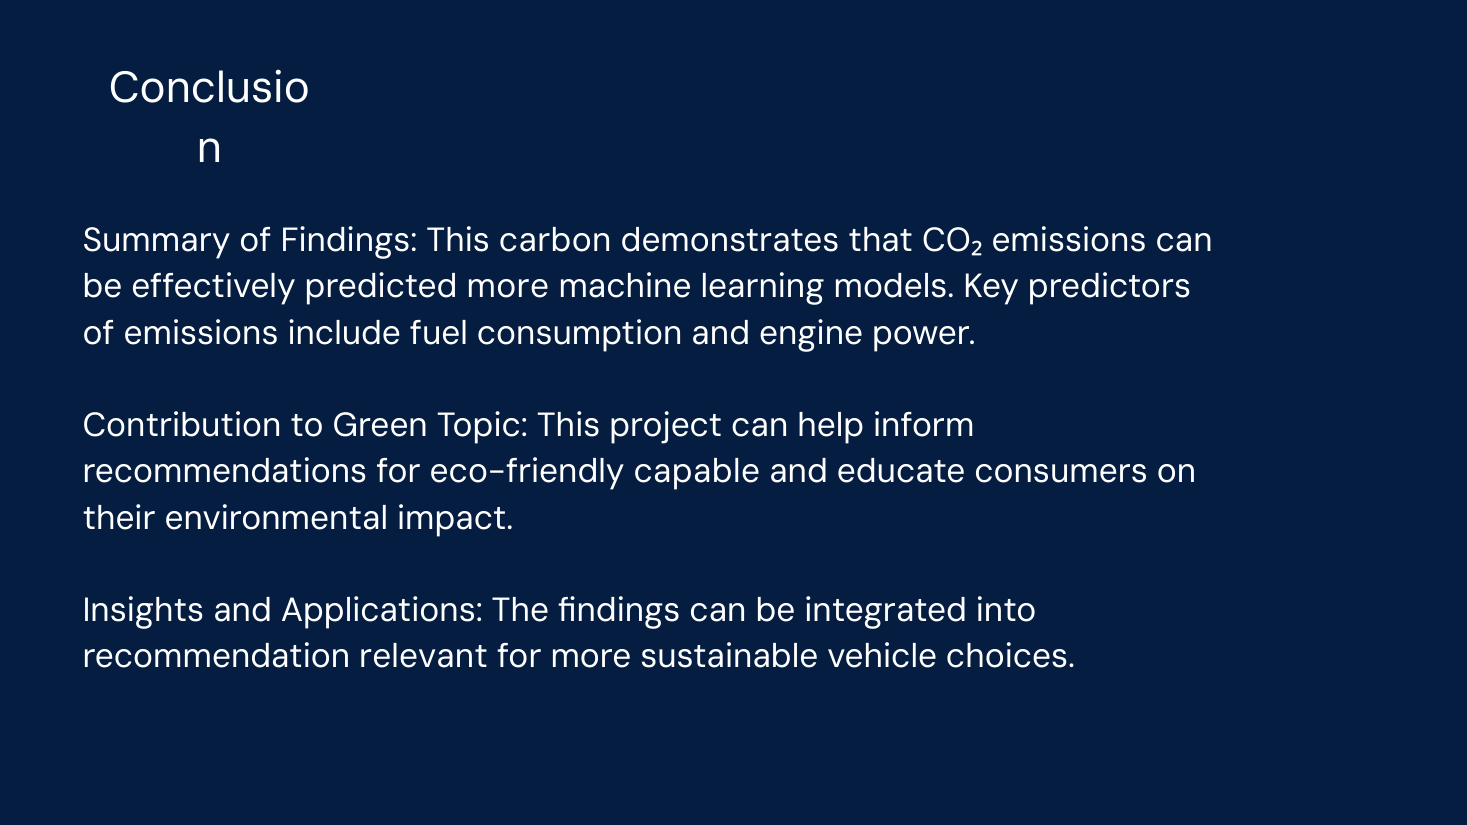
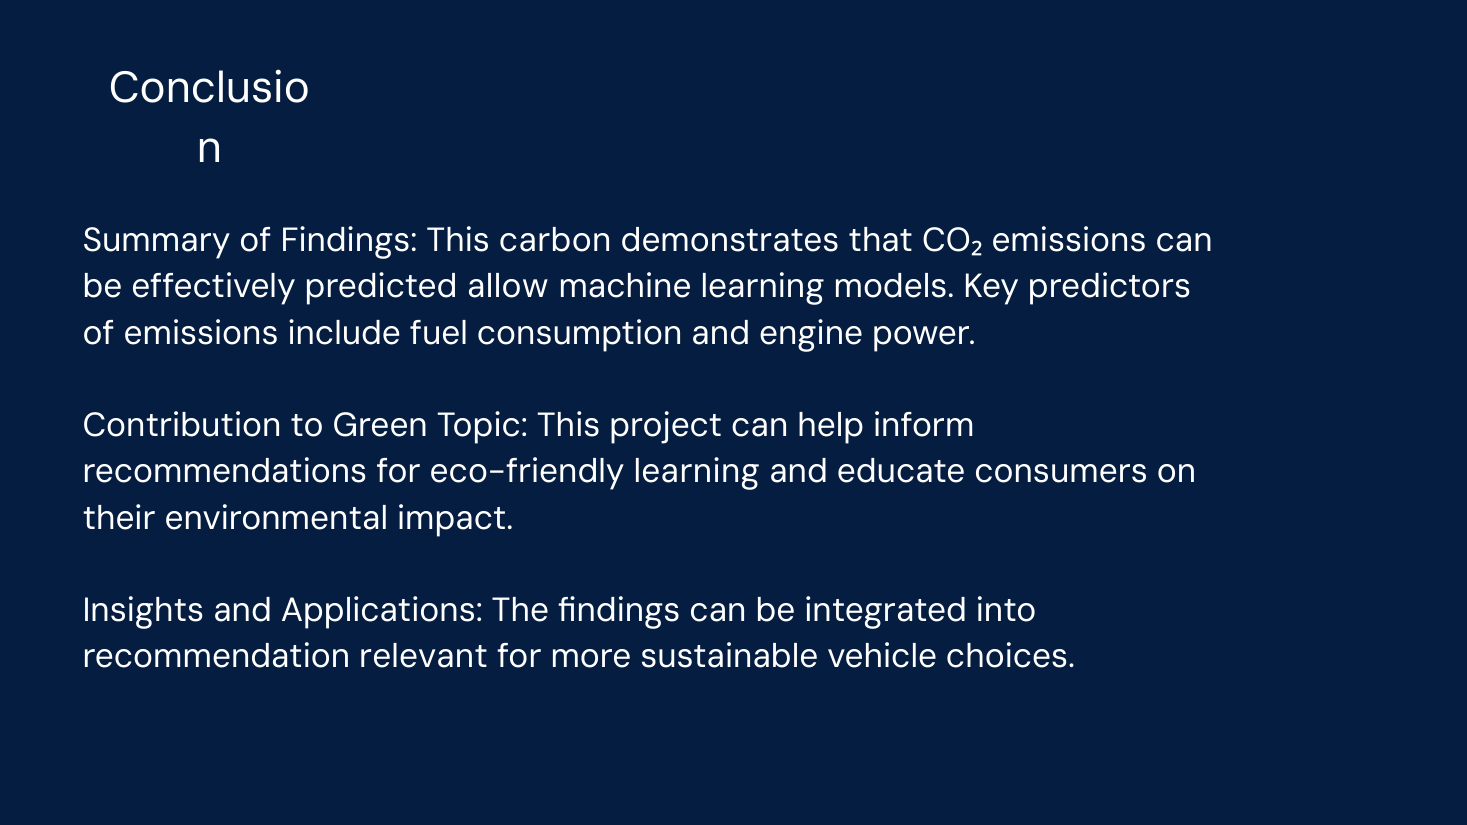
predicted more: more -> allow
eco-friendly capable: capable -> learning
